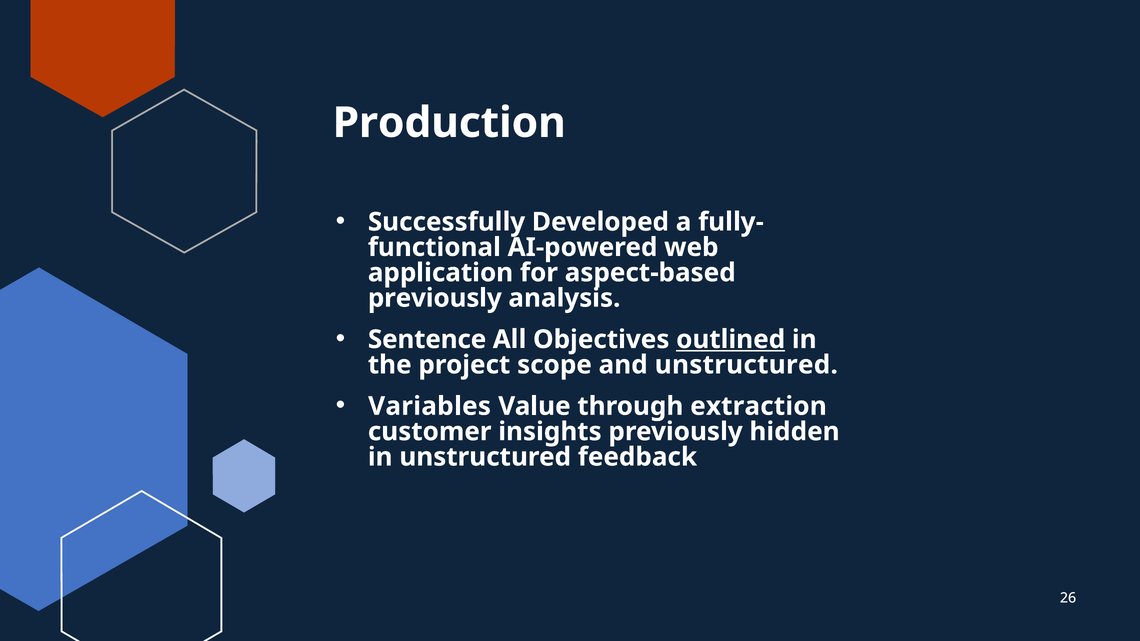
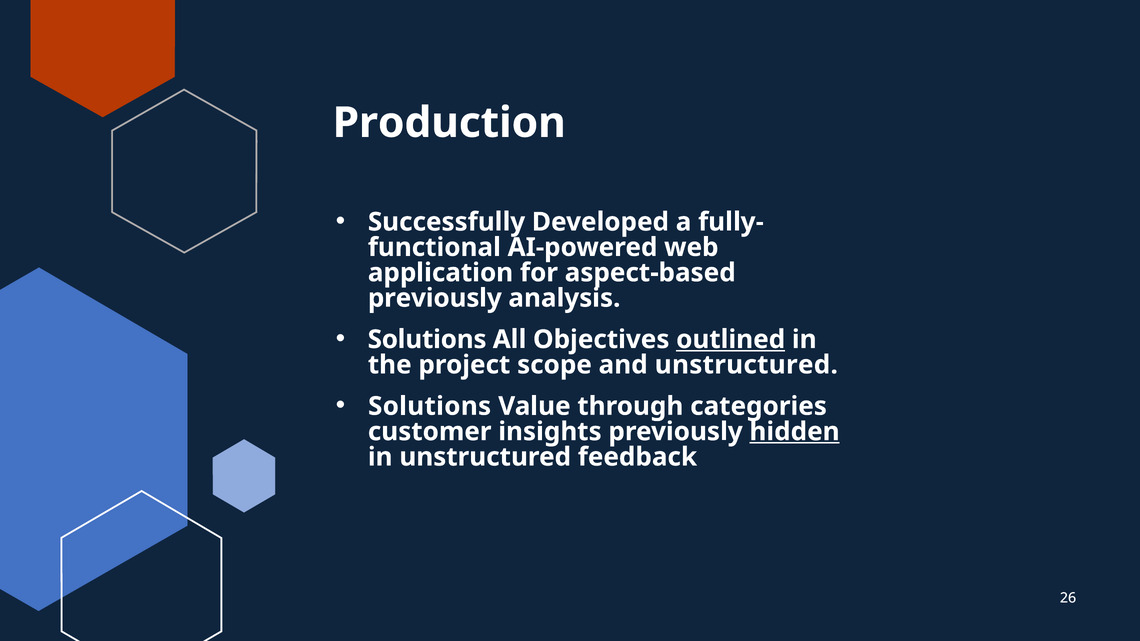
Sentence at (427, 340): Sentence -> Solutions
Variables at (430, 406): Variables -> Solutions
extraction: extraction -> categories
hidden underline: none -> present
